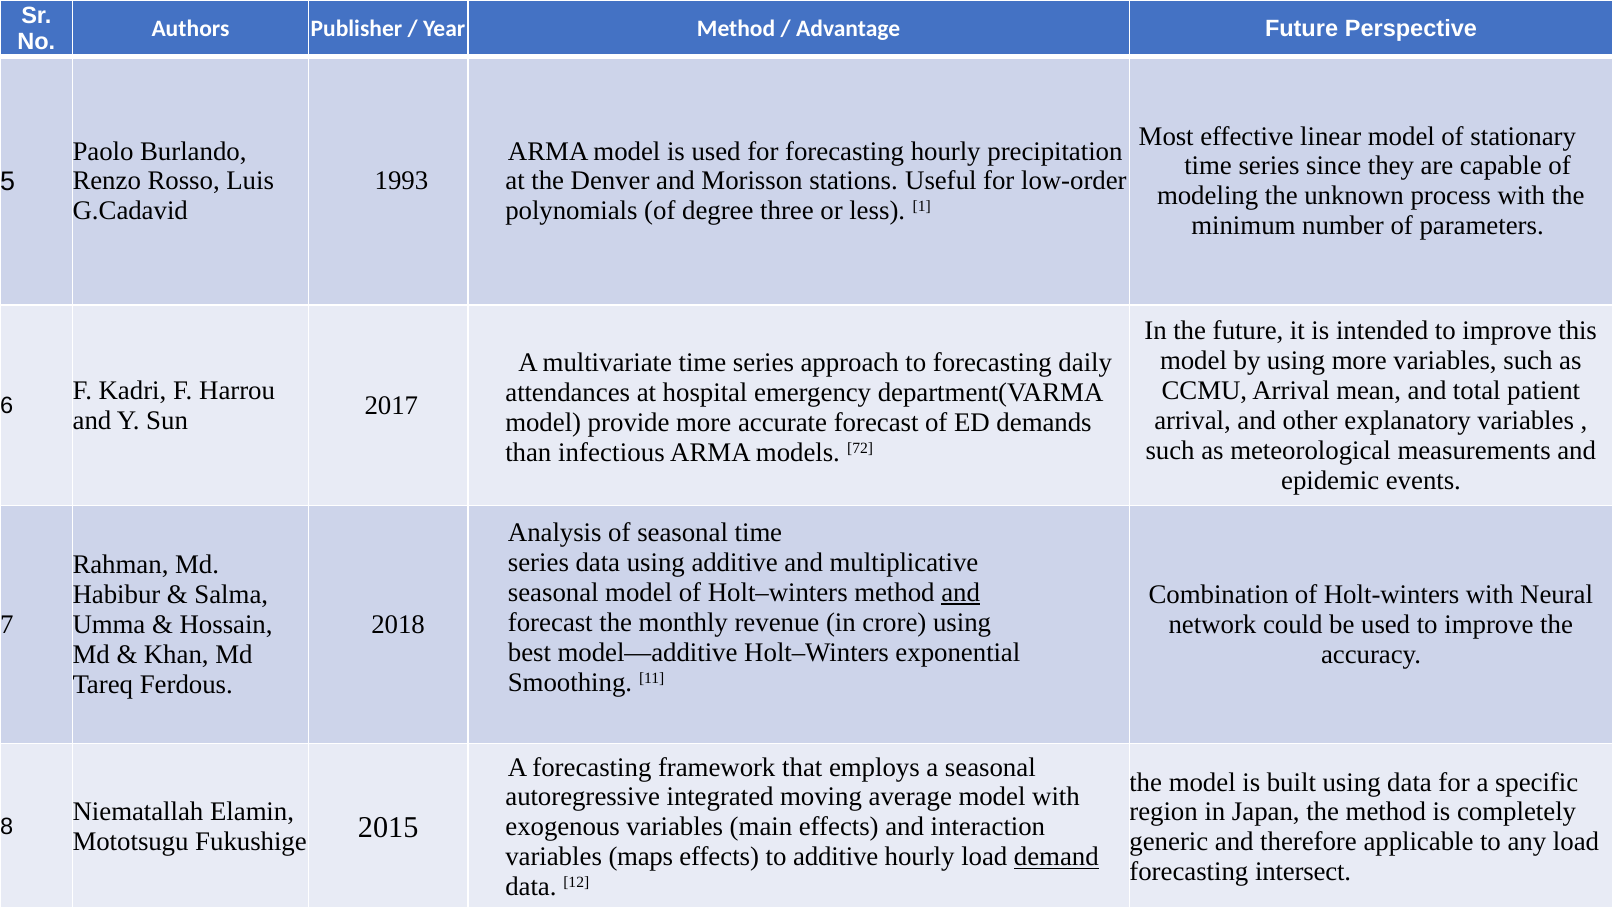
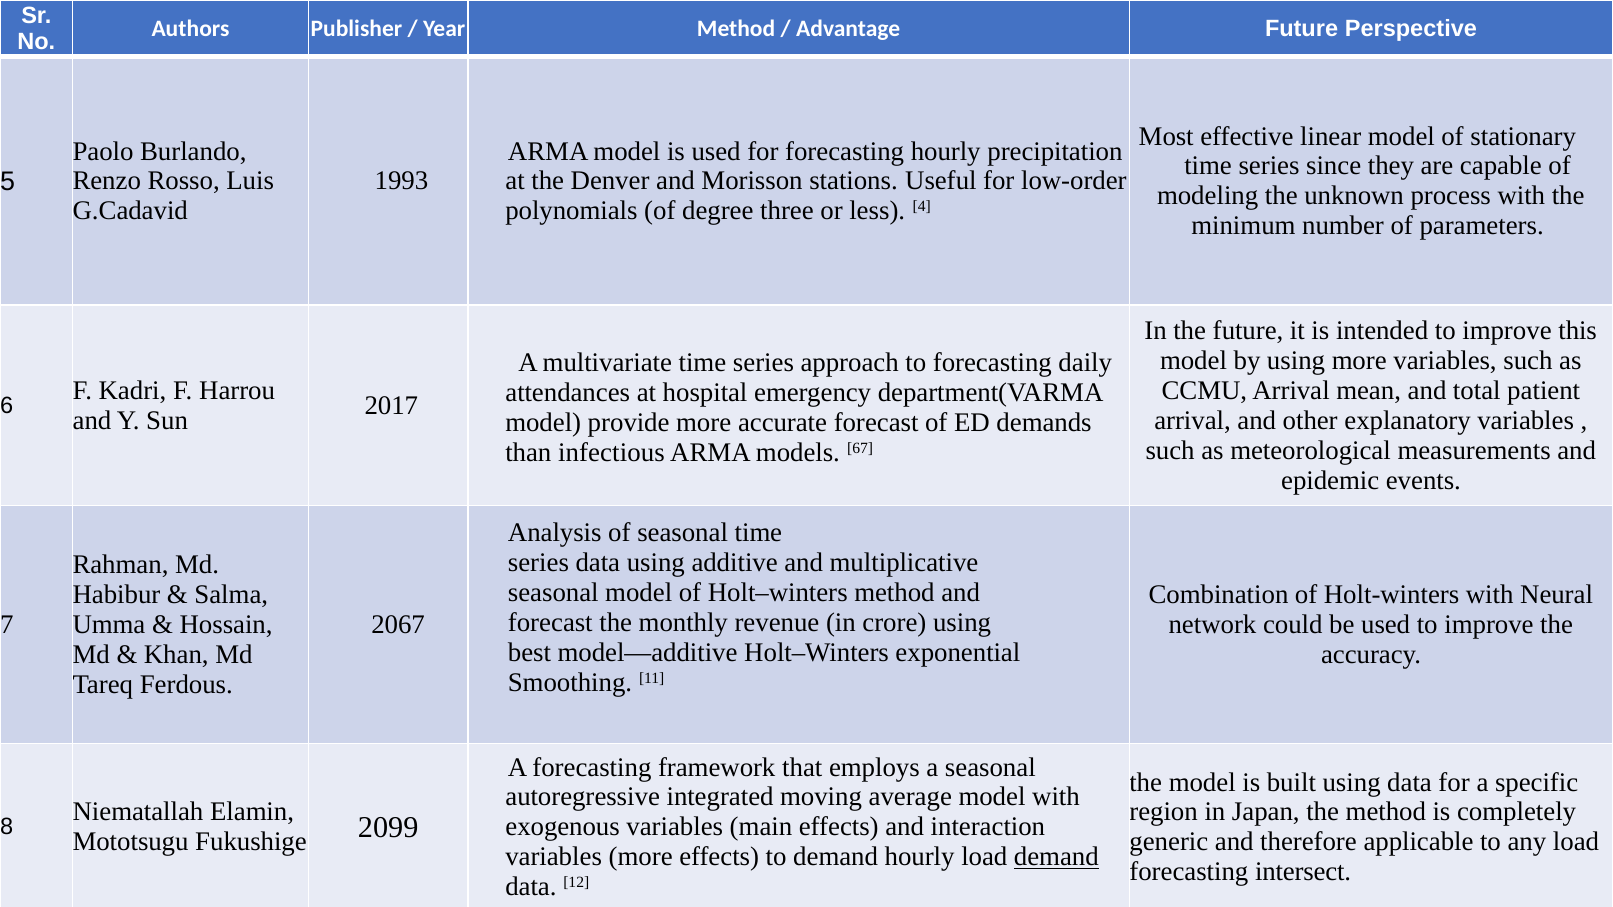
1: 1 -> 4
72: 72 -> 67
and at (961, 593) underline: present -> none
2018: 2018 -> 2067
2015: 2015 -> 2099
variables maps: maps -> more
to additive: additive -> demand
